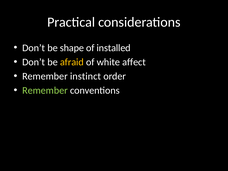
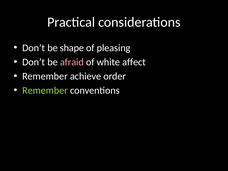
installed: installed -> pleasing
afraid colour: yellow -> pink
instinct: instinct -> achieve
